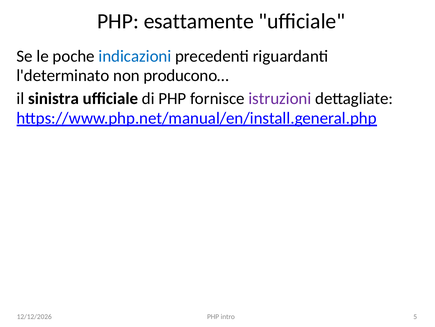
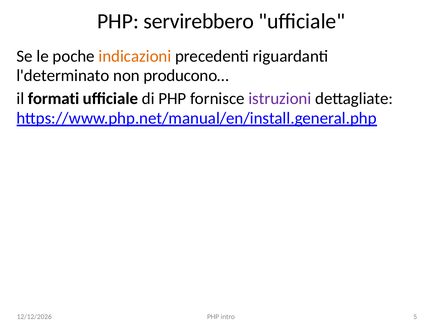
esattamente: esattamente -> servirebbero
indicazioni colour: blue -> orange
sinistra: sinistra -> formati
